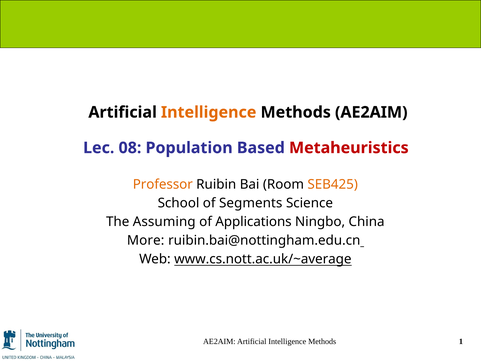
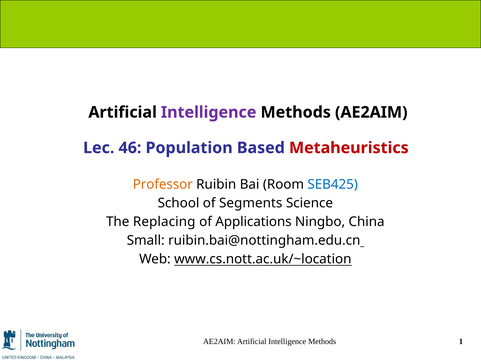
Intelligence at (209, 112) colour: orange -> purple
08: 08 -> 46
SEB425 colour: orange -> blue
Assuming: Assuming -> Replacing
More: More -> Small
www.cs.nott.ac.uk/~average: www.cs.nott.ac.uk/~average -> www.cs.nott.ac.uk/~location
